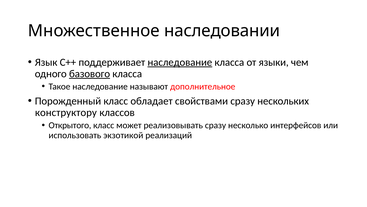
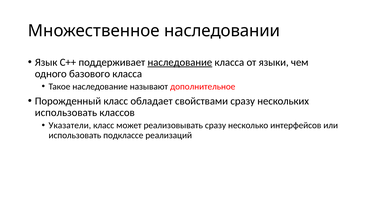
базового underline: present -> none
конструктору at (66, 112): конструктору -> использовать
Открытого: Открытого -> Указатели
экзотикой: экзотикой -> подклассе
